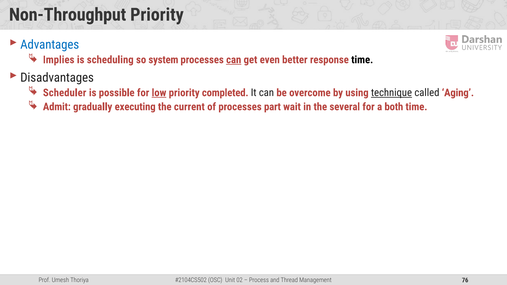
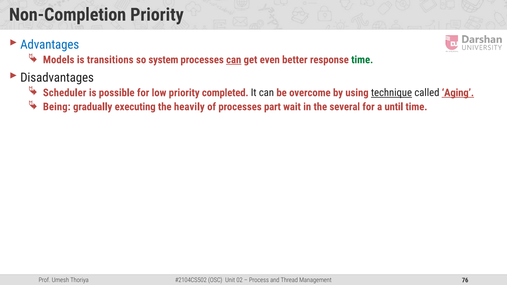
Non-Throughput: Non-Throughput -> Non-Completion
Implies: Implies -> Models
scheduling: scheduling -> transitions
time at (362, 60) colour: black -> green
low underline: present -> none
Aging underline: none -> present
Admit: Admit -> Being
current: current -> heavily
both: both -> until
